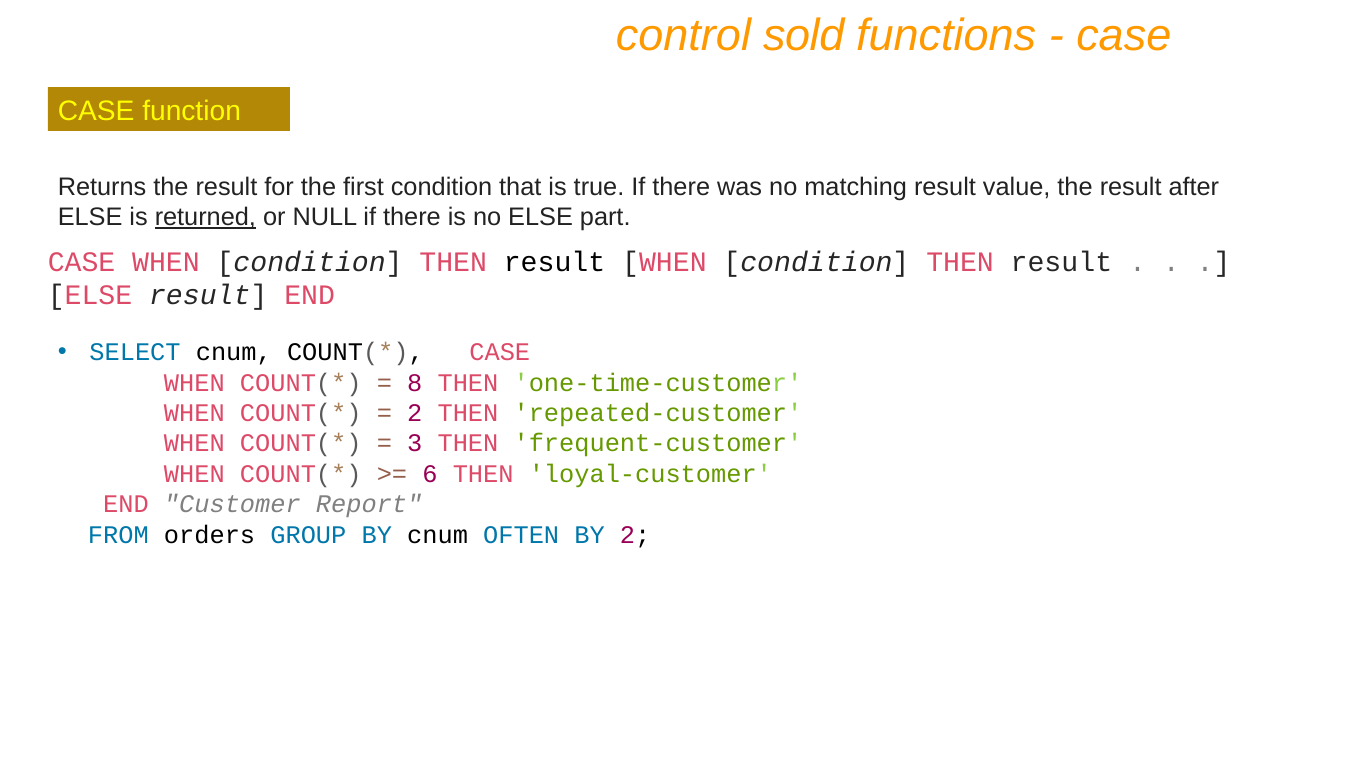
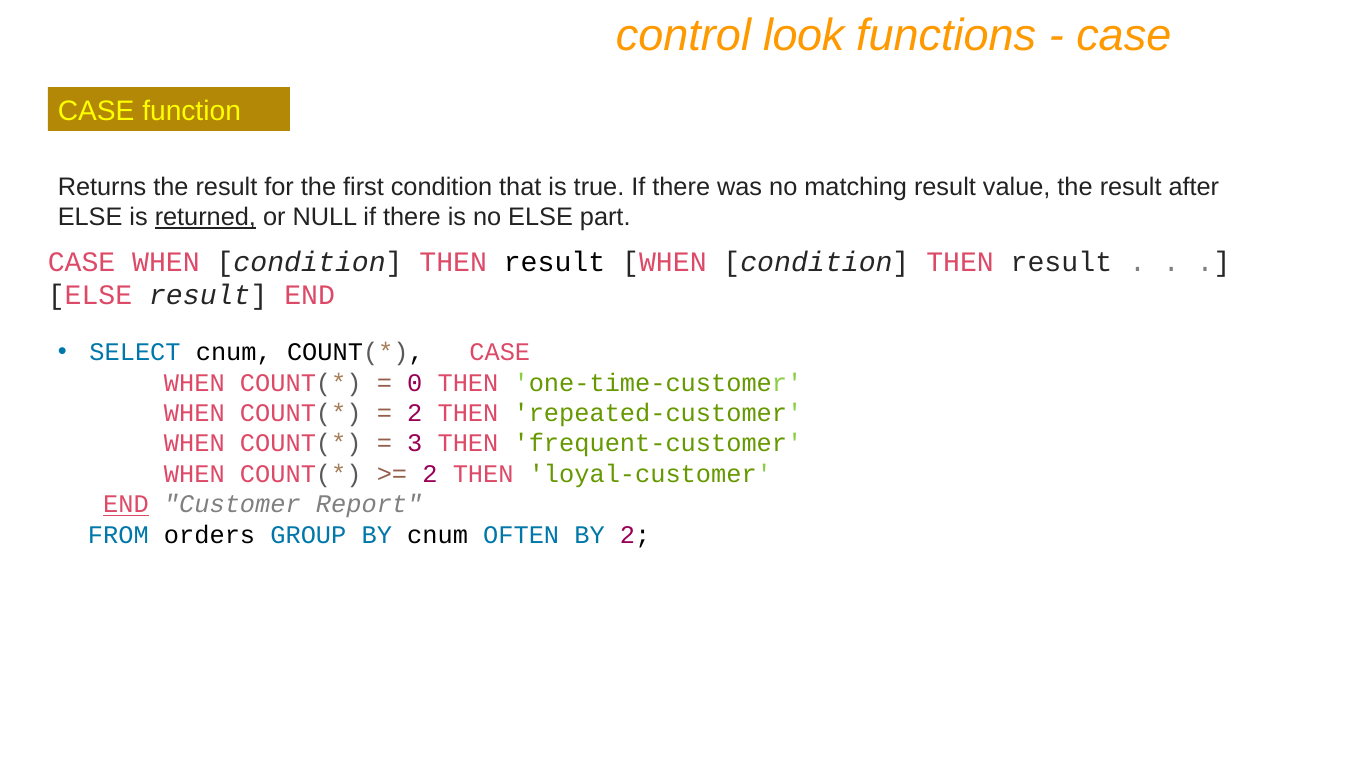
sold: sold -> look
8: 8 -> 0
6 at (430, 474): 6 -> 2
END at (126, 504) underline: none -> present
